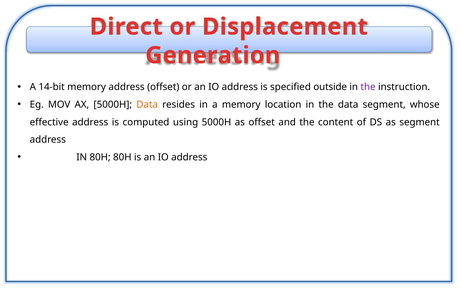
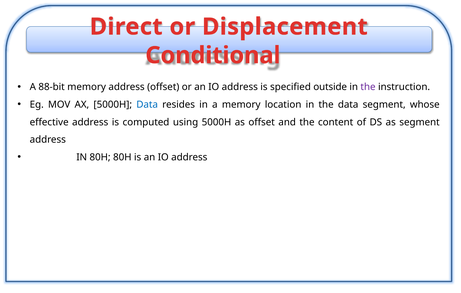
Generation: Generation -> Conditional
14-bit: 14-bit -> 88-bit
Data at (147, 104) colour: orange -> blue
